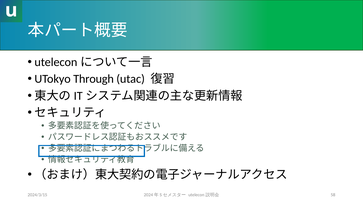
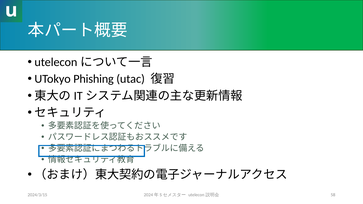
Through: Through -> Phishing
